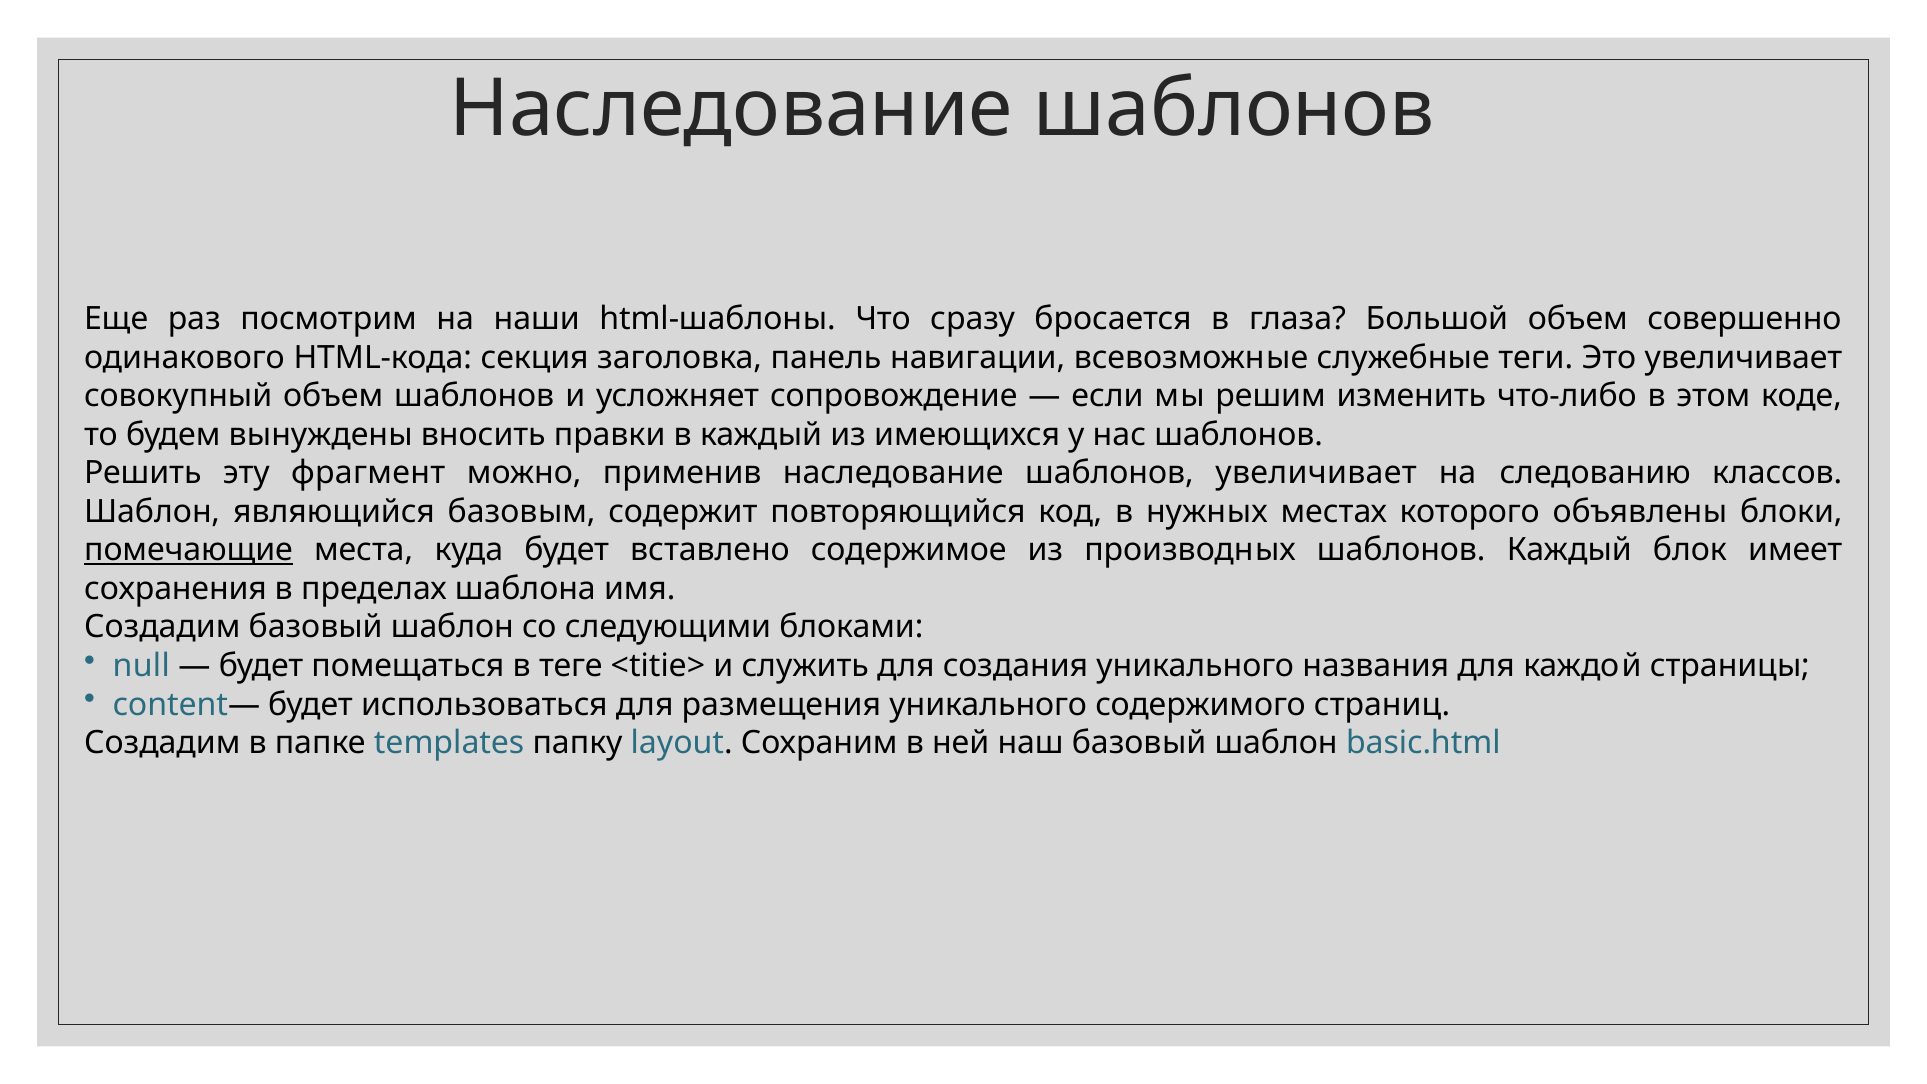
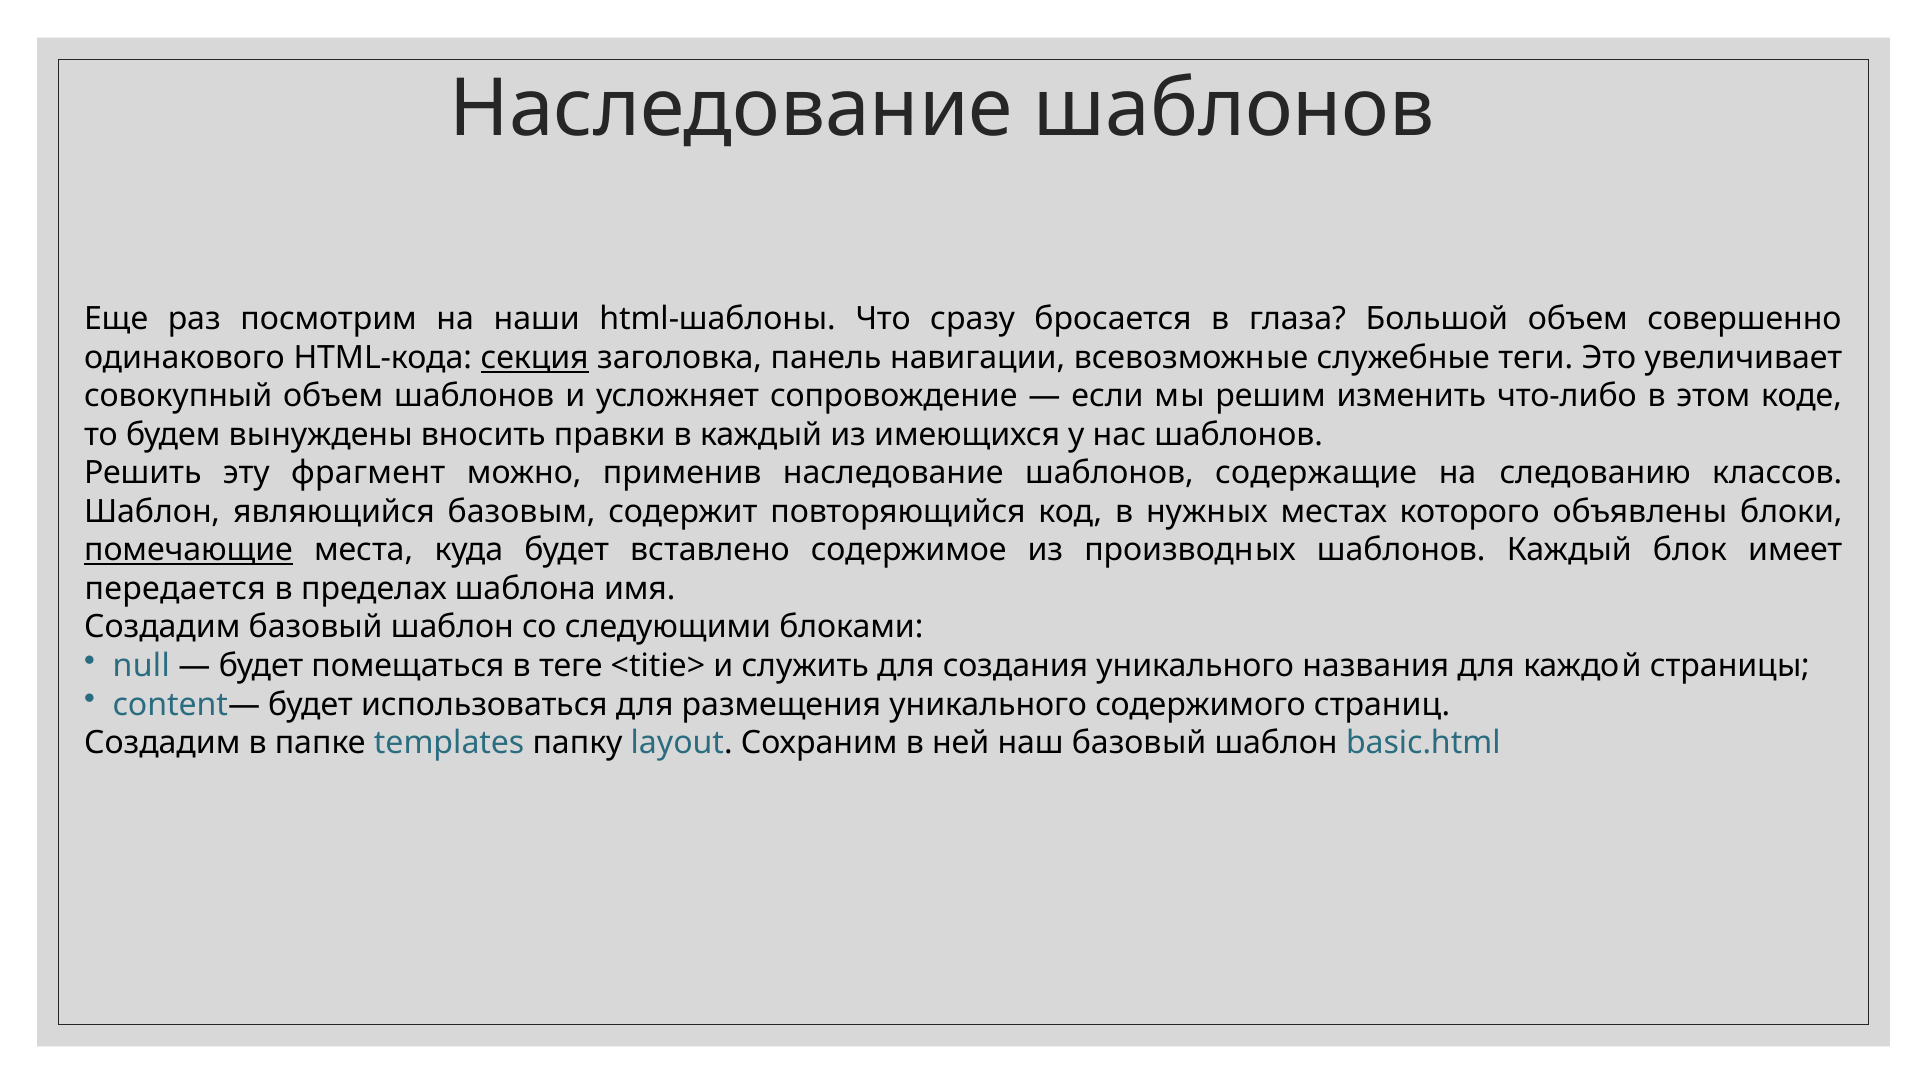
секция underline: none -> present
шаблонов увеличивает: увеличивает -> содержащие
сохранения: сохранения -> передается
